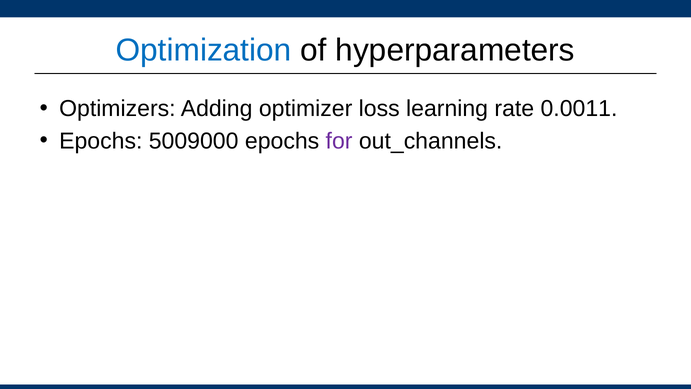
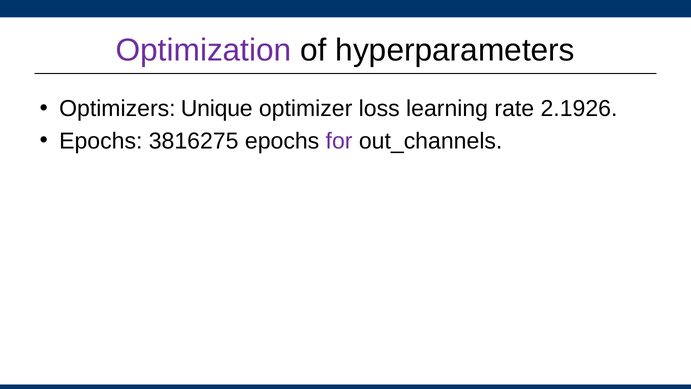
Optimization colour: blue -> purple
Adding: Adding -> Unique
0.0011: 0.0011 -> 2.1926
5009000: 5009000 -> 3816275
